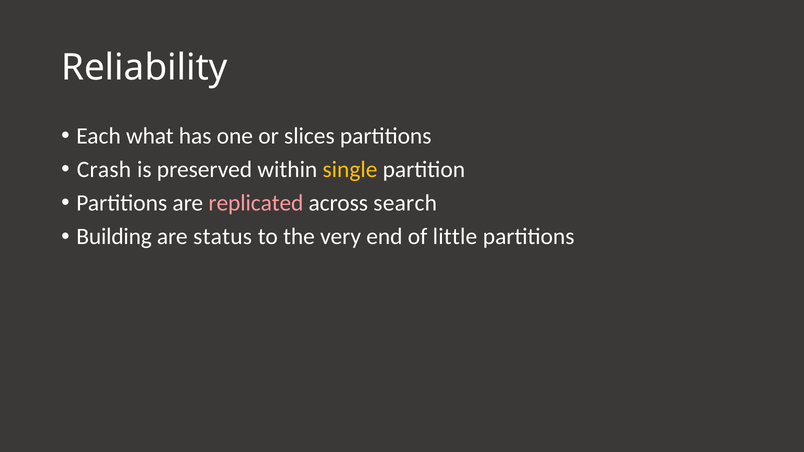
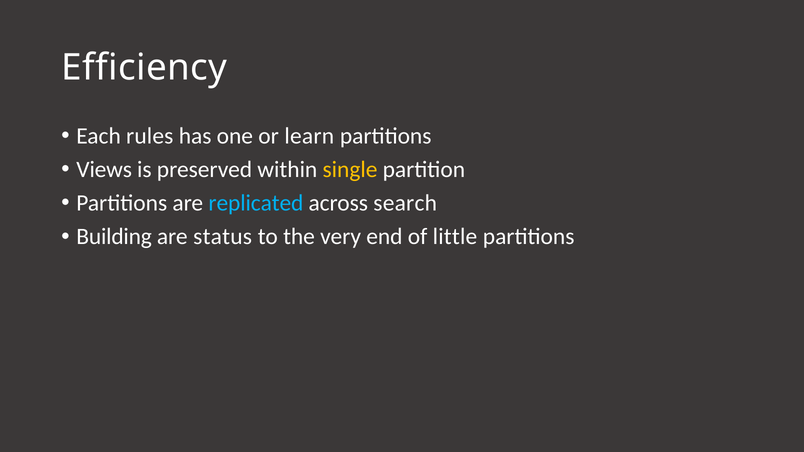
Reliability: Reliability -> Efficiency
what: what -> rules
slices: slices -> learn
Crash: Crash -> Views
replicated colour: pink -> light blue
